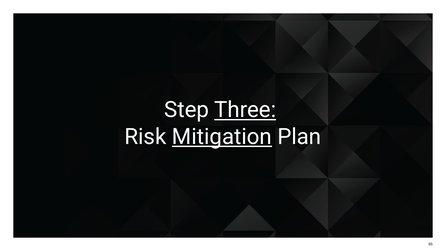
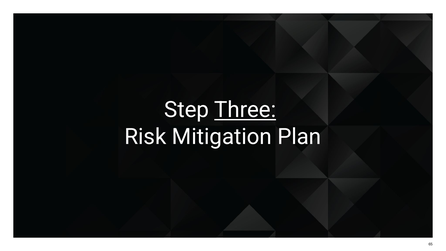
Mitigation underline: present -> none
